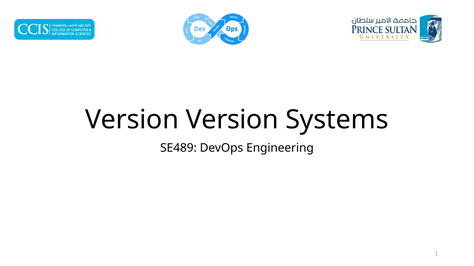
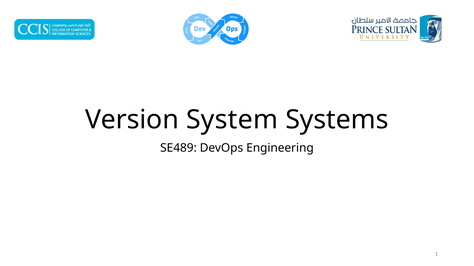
Version Version: Version -> System
